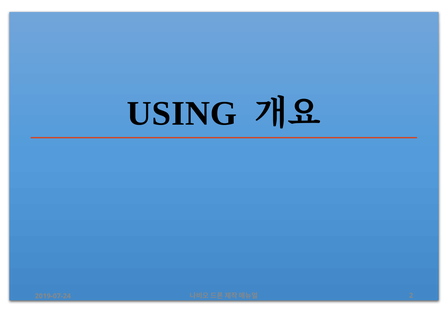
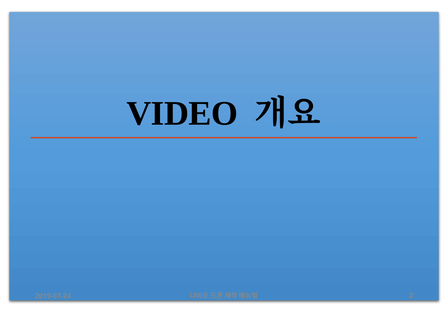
USING: USING -> VIDEO
